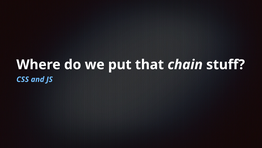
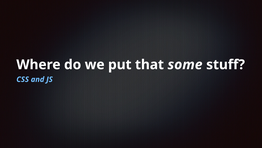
chain: chain -> some
